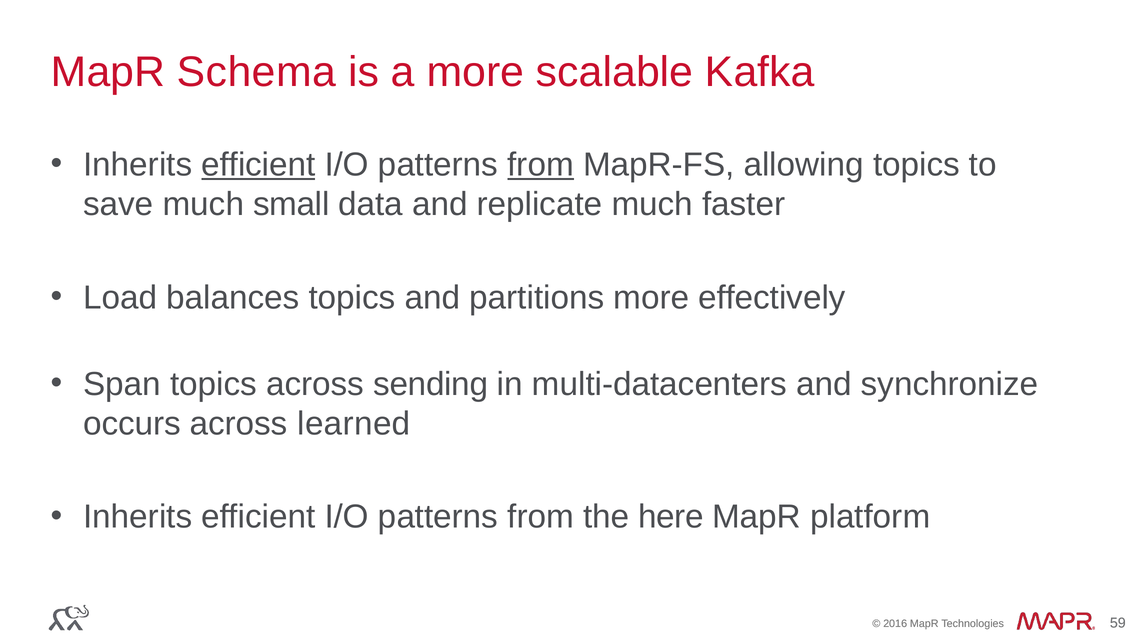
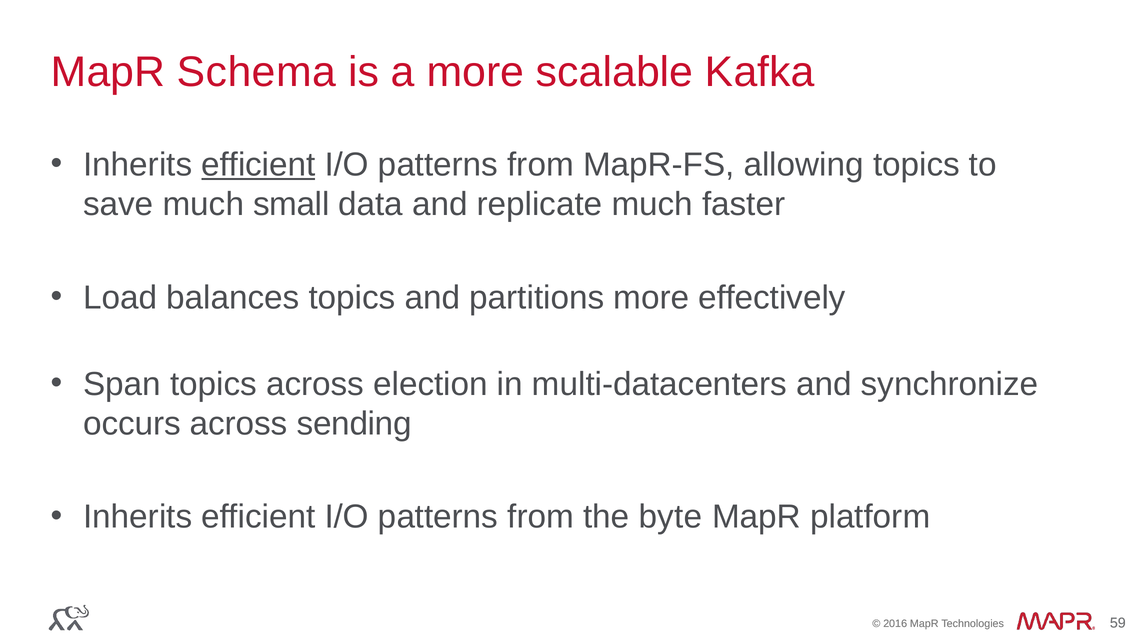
from at (541, 165) underline: present -> none
sending: sending -> election
learned: learned -> sending
here: here -> byte
